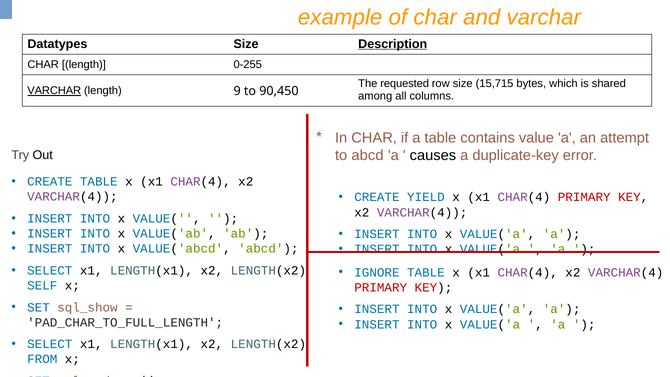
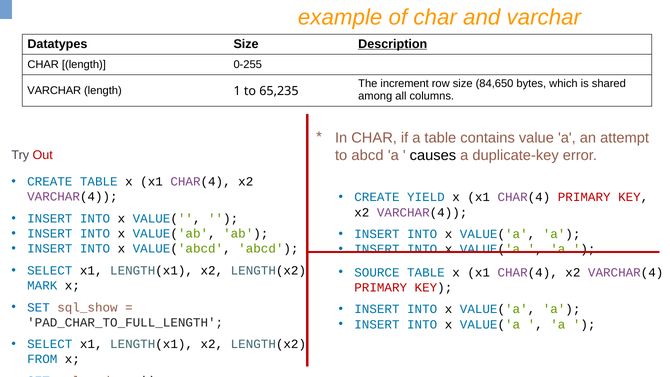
requested: requested -> increment
15,715: 15,715 -> 84,650
VARCHAR at (54, 91) underline: present -> none
9: 9 -> 1
90,450: 90,450 -> 65,235
Out colour: black -> red
IGNORE: IGNORE -> SOURCE
SELF: SELF -> MARK
